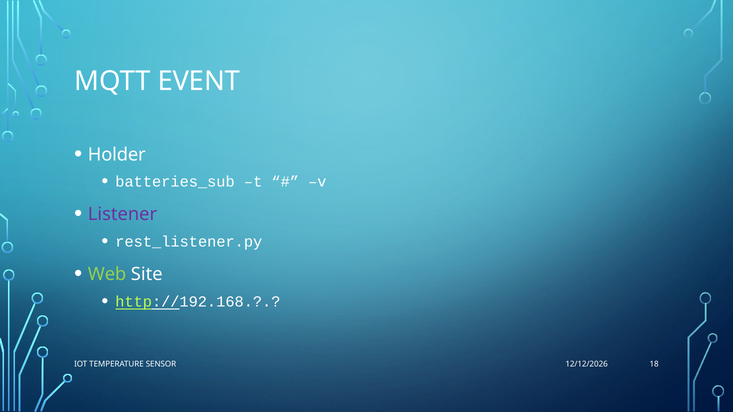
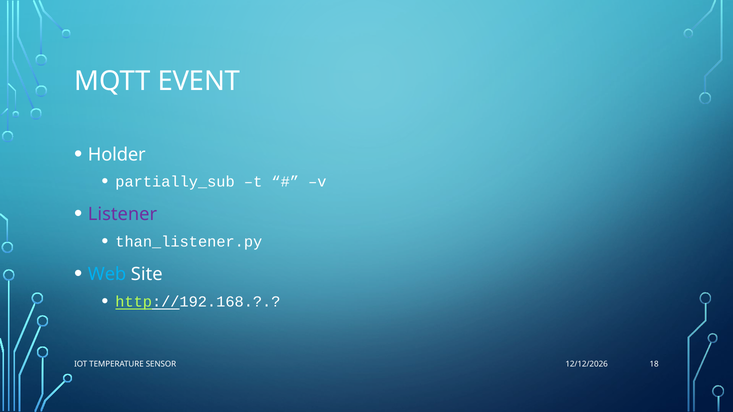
batteries_sub: batteries_sub -> partially_sub
rest_listener.py: rest_listener.py -> than_listener.py
Web colour: light green -> light blue
